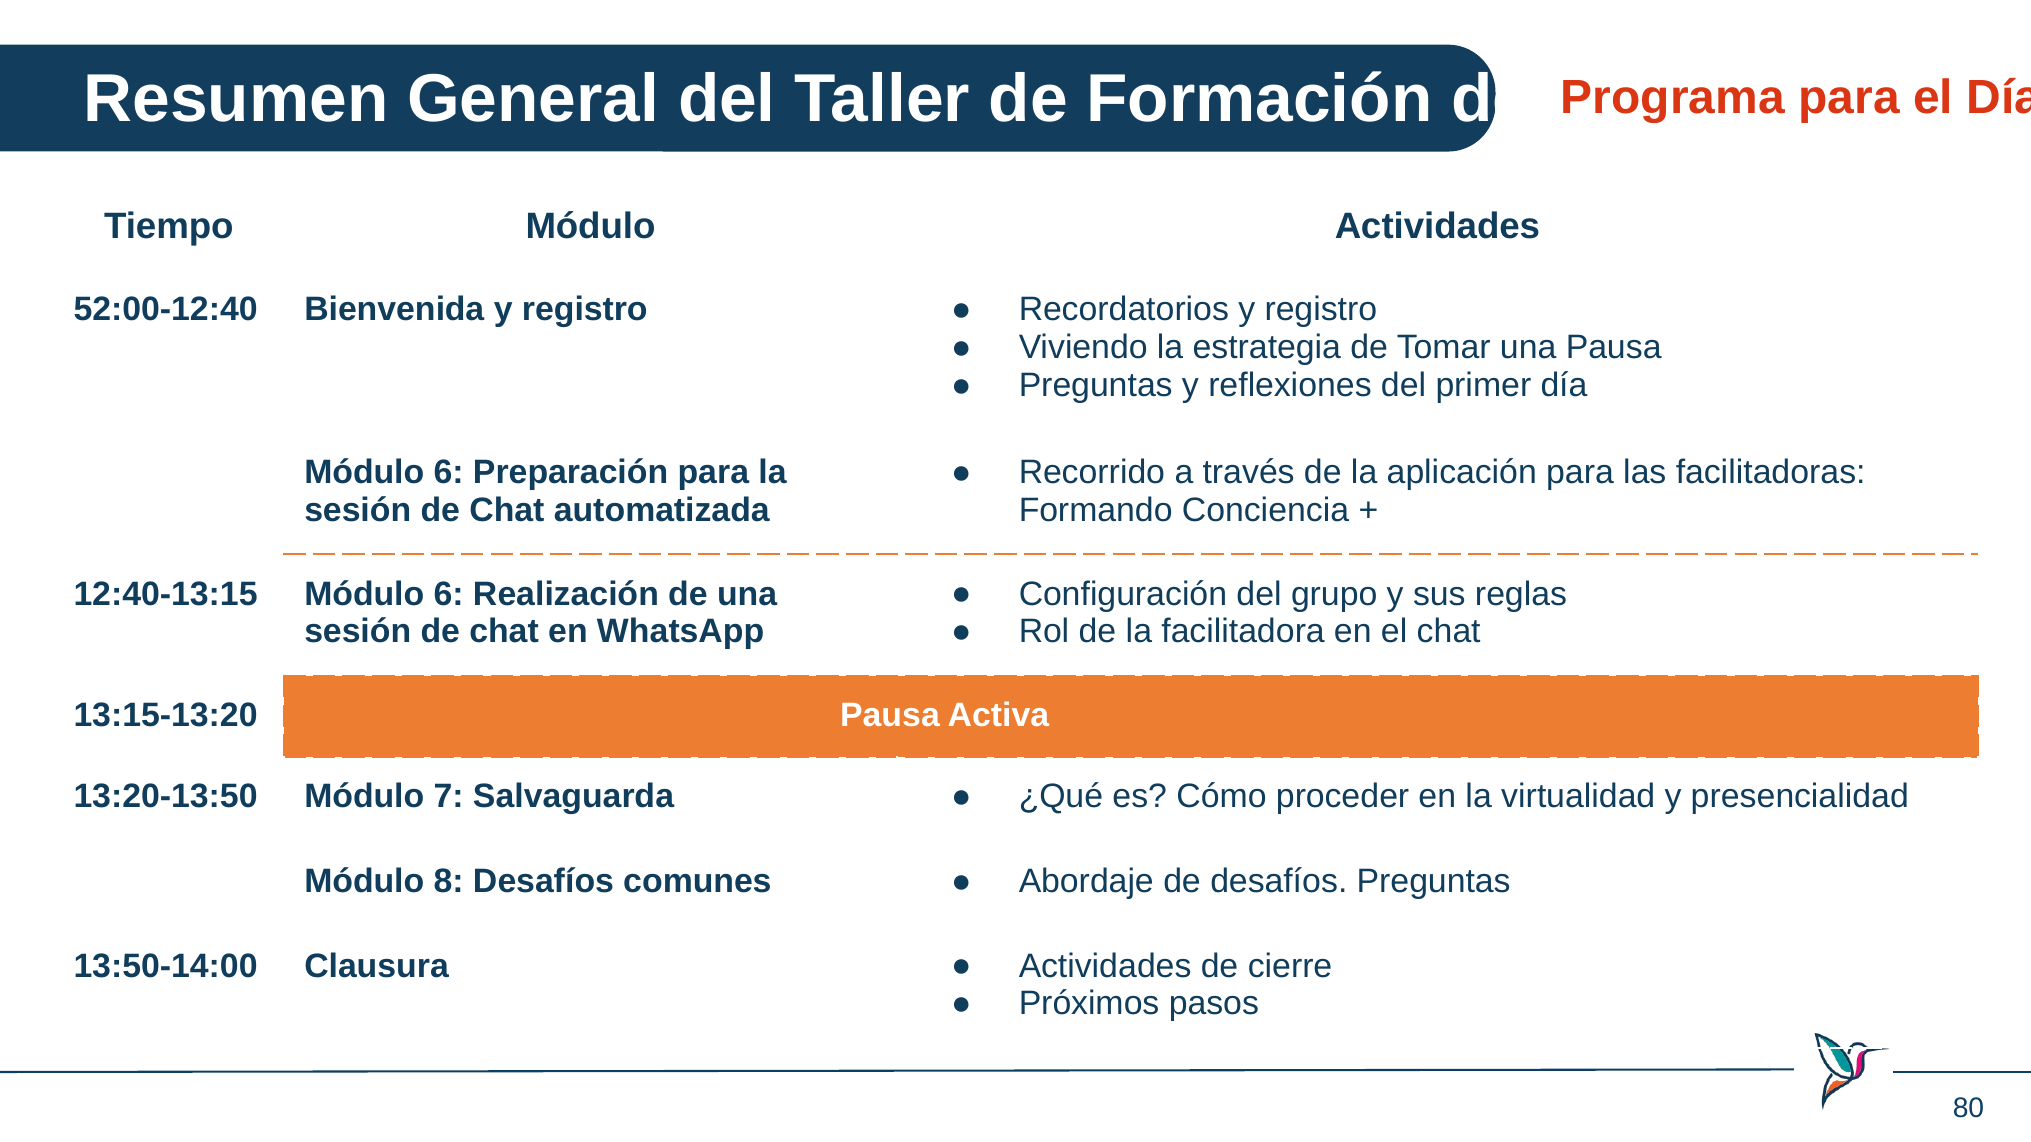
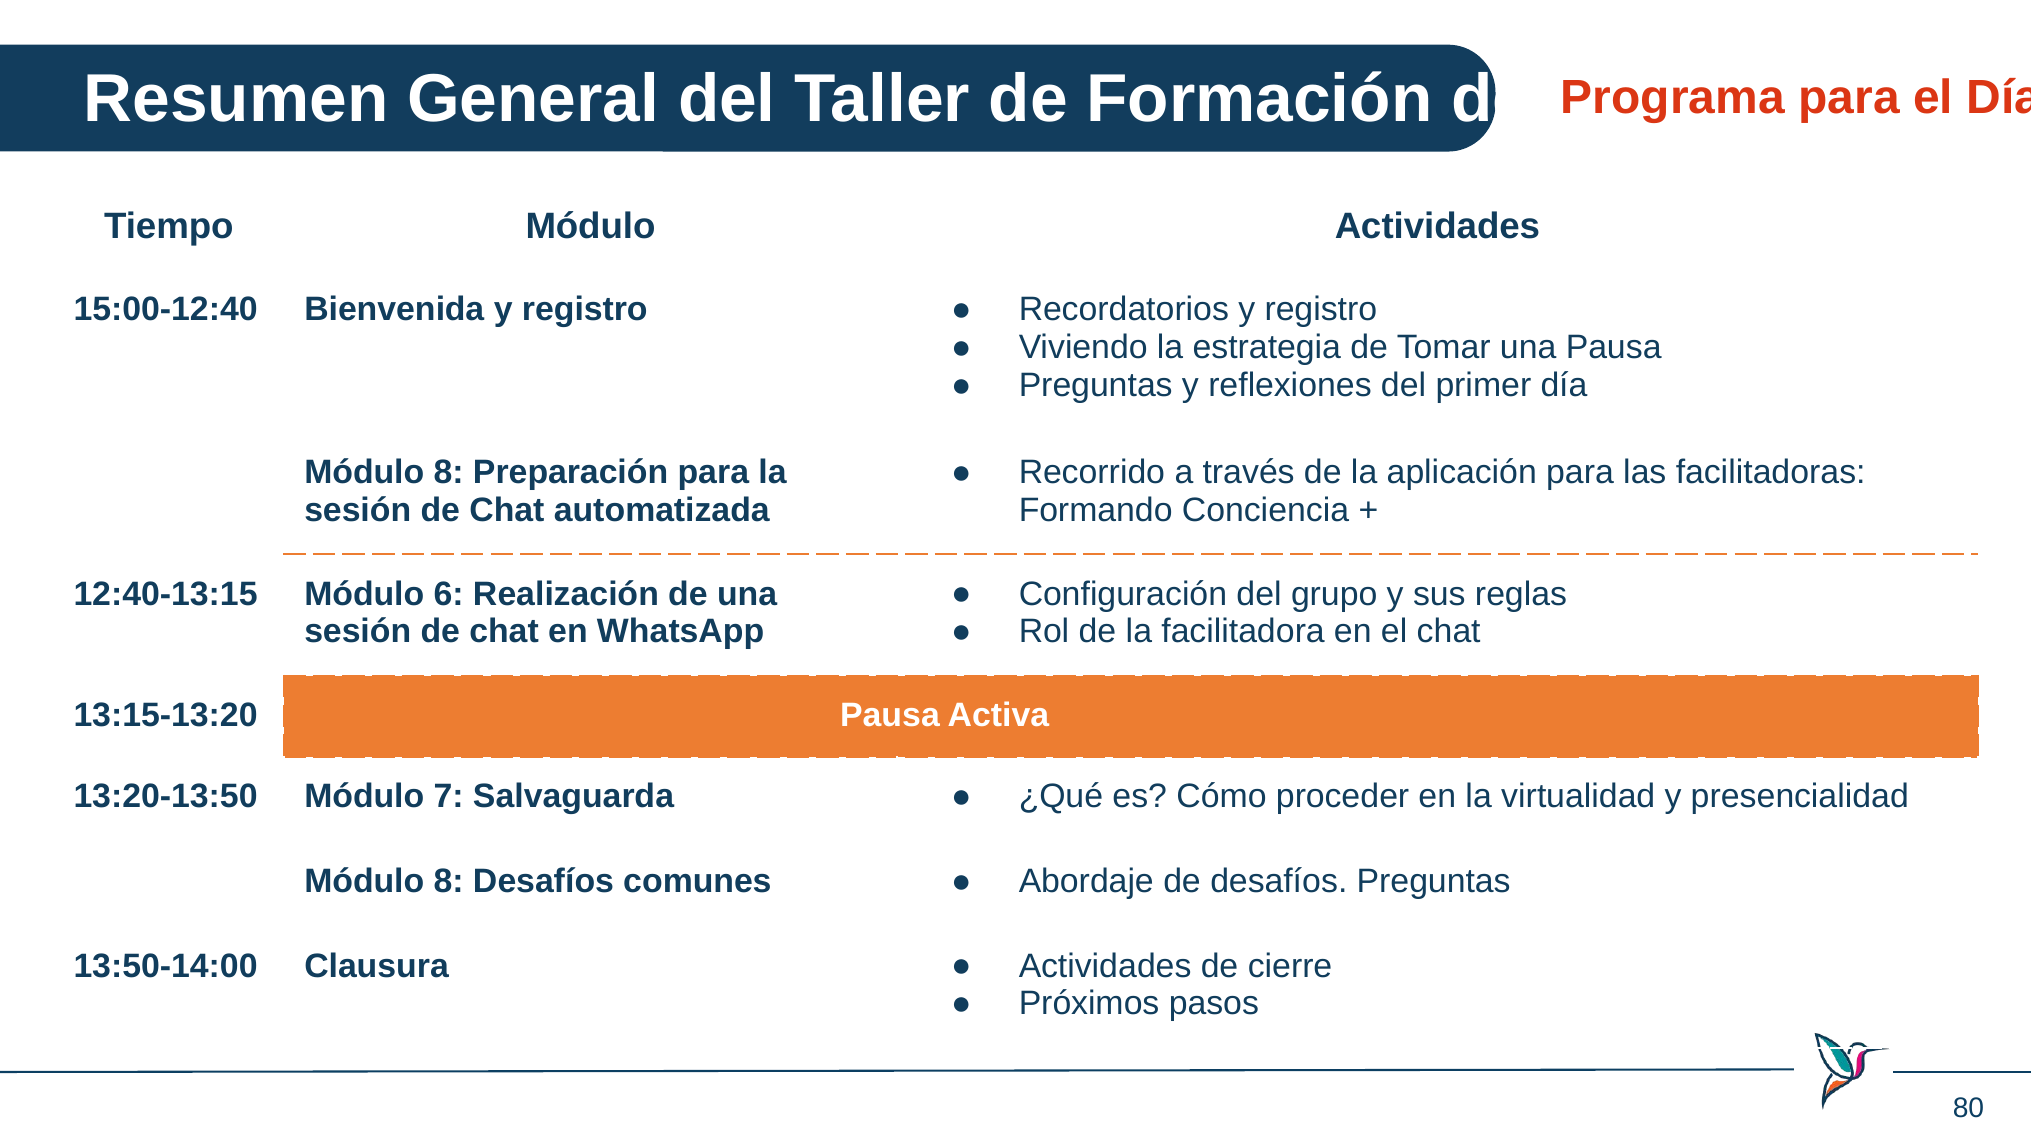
52:00-12:40: 52:00-12:40 -> 15:00-12:40
6 at (449, 472): 6 -> 8
